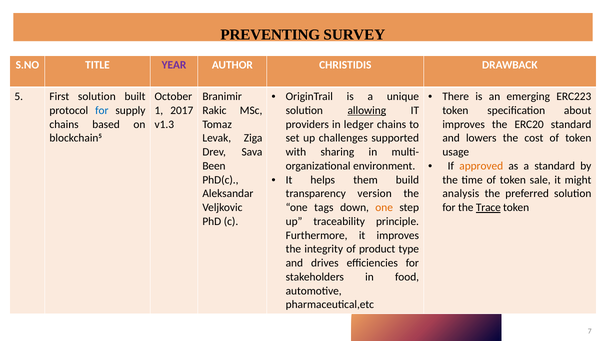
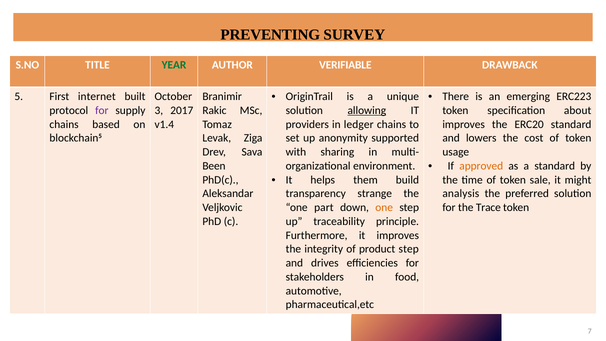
YEAR colour: purple -> green
CHRISTIDIS: CHRISTIDIS -> VERIFIABLE
First solution: solution -> internet
for at (102, 110) colour: blue -> purple
1: 1 -> 3
v1.3: v1.3 -> v1.4
challenges: challenges -> anonymity
version: version -> strange
tags: tags -> part
Trace underline: present -> none
product type: type -> step
